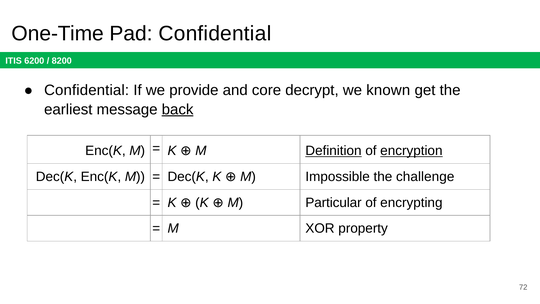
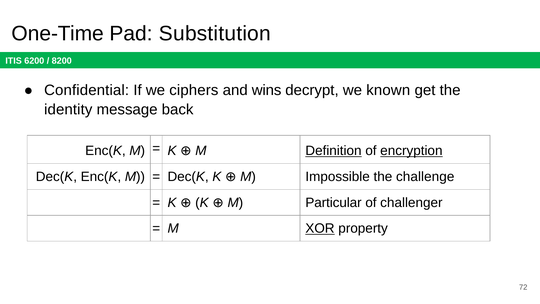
Pad Confidential: Confidential -> Substitution
provide: provide -> ciphers
core: core -> wins
earliest: earliest -> identity
back underline: present -> none
encrypting: encrypting -> challenger
XOR underline: none -> present
